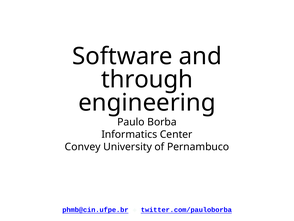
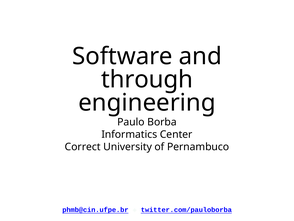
Convey: Convey -> Correct
